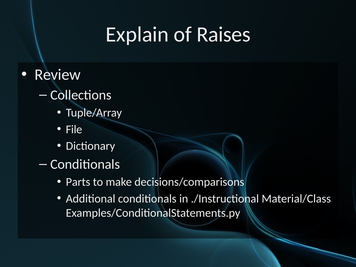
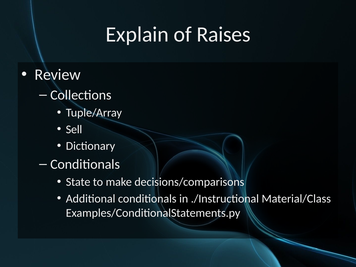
File: File -> Sell
Parts: Parts -> State
